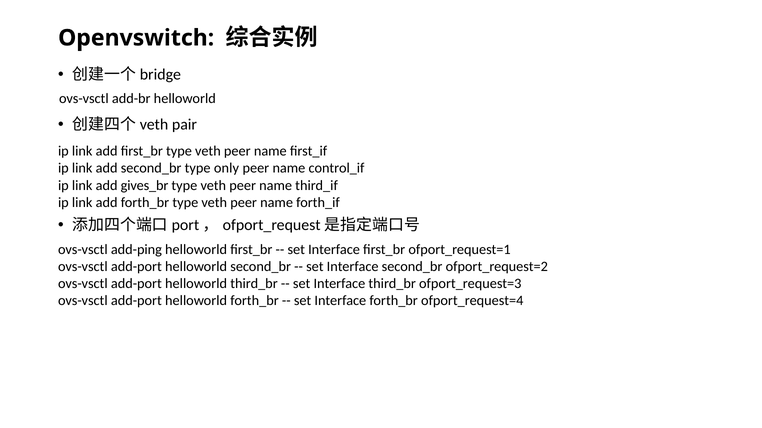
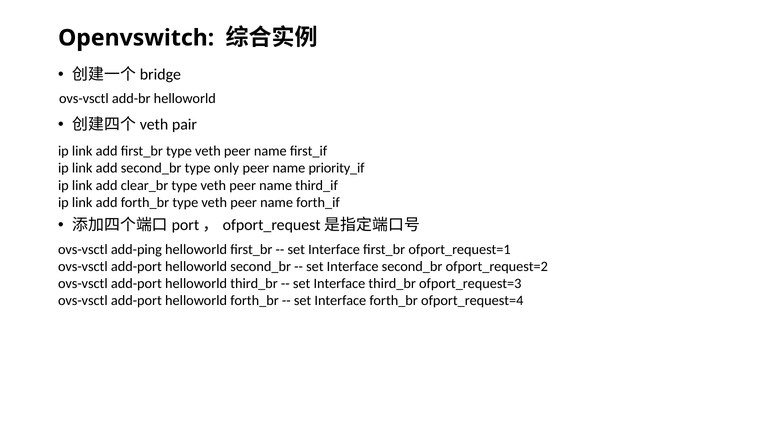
control_if: control_if -> priority_if
gives_br: gives_br -> clear_br
